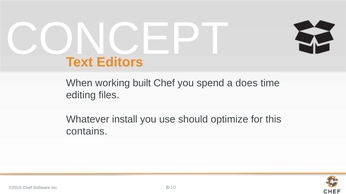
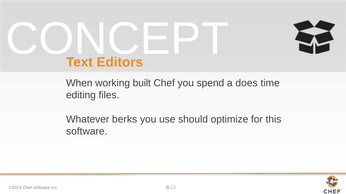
install: install -> berks
contains at (87, 132): contains -> software
